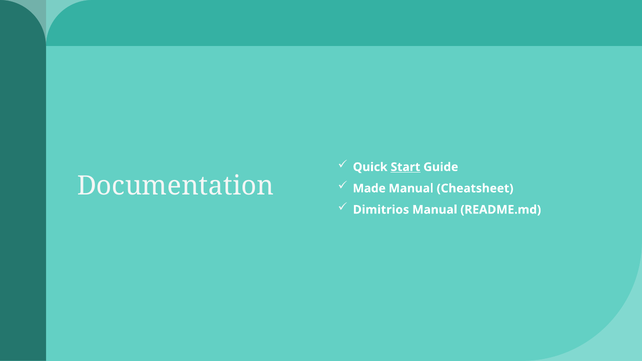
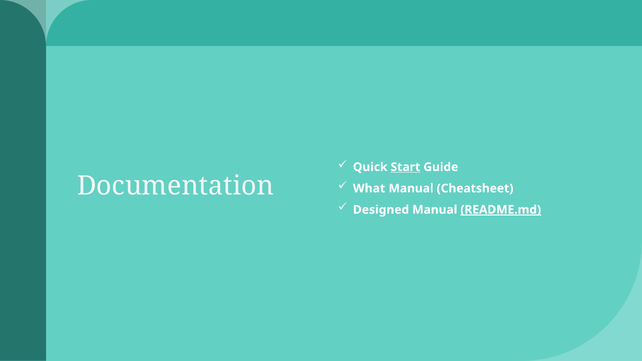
Made: Made -> What
Dimitrios: Dimitrios -> Designed
README.md underline: none -> present
